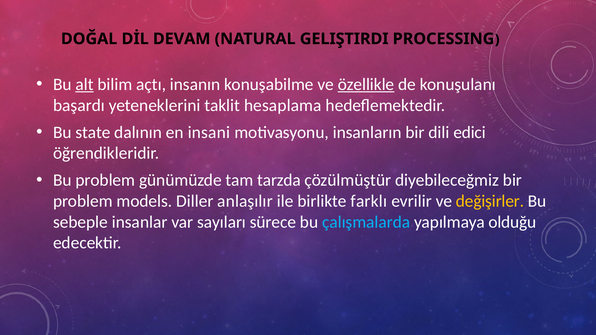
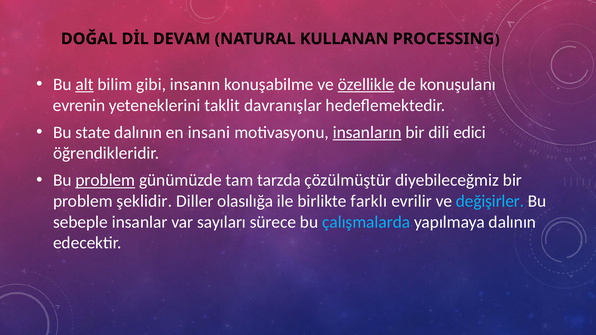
GELIŞTIRDI: GELIŞTIRDI -> KULLANAN
açtı: açtı -> gibi
başardı: başardı -> evrenin
hesaplama: hesaplama -> davranışlar
insanların underline: none -> present
problem at (105, 180) underline: none -> present
models: models -> şeklidir
anlaşılır: anlaşılır -> olasılığa
değişirler colour: yellow -> light blue
yapılmaya olduğu: olduğu -> dalının
